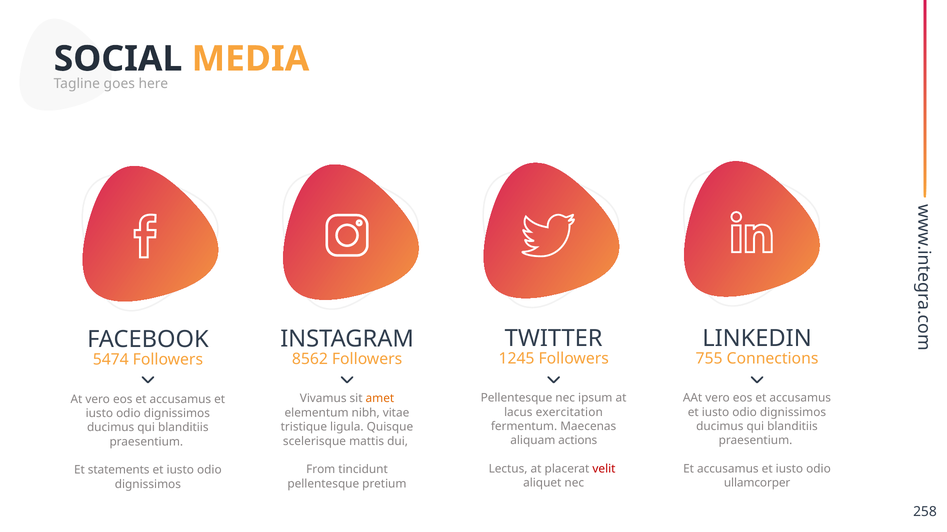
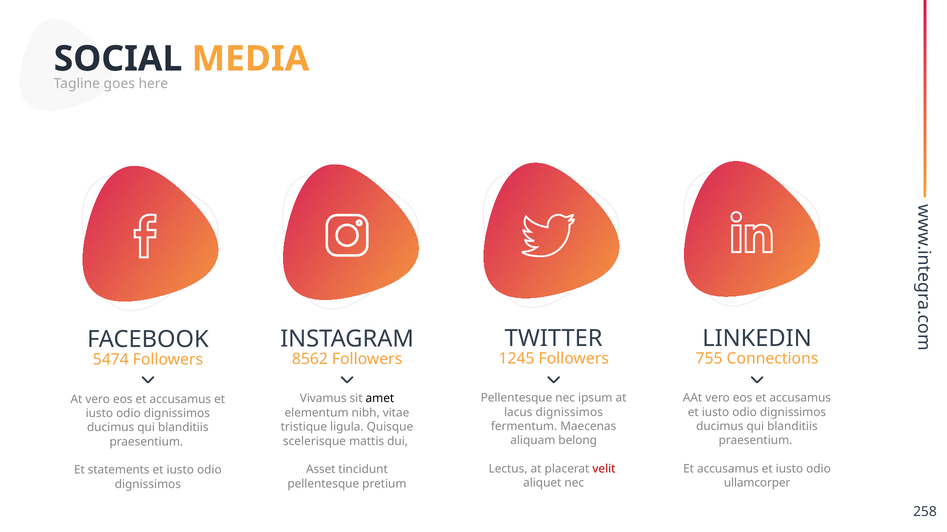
amet colour: orange -> black
lacus exercitation: exercitation -> dignissimos
actions: actions -> belong
From: From -> Asset
